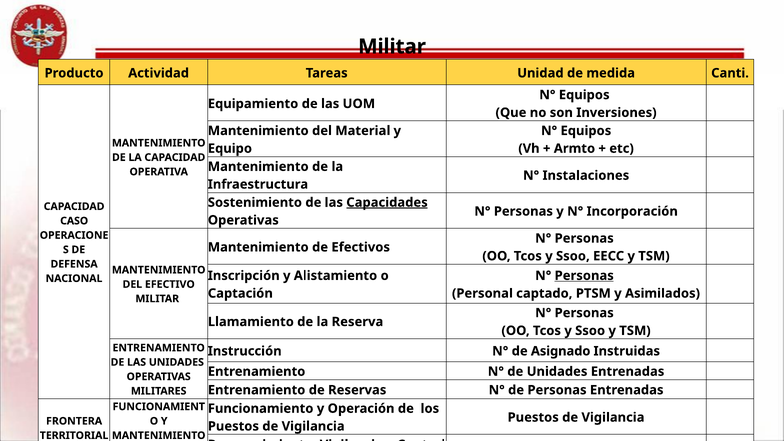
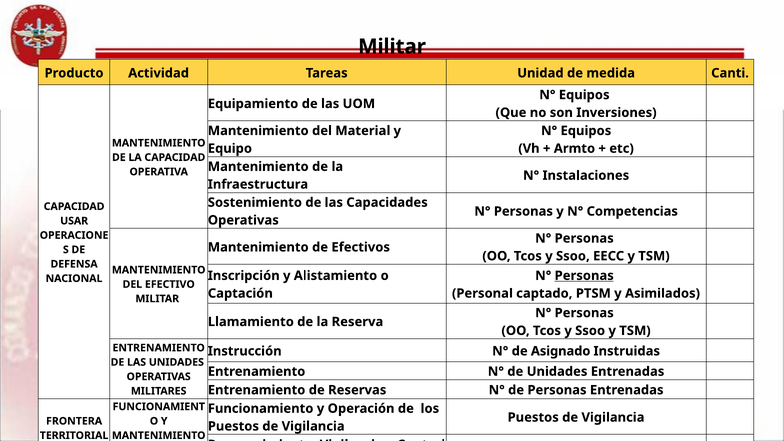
Capacidades underline: present -> none
Incorporación: Incorporación -> Competencias
CASO: CASO -> USAR
